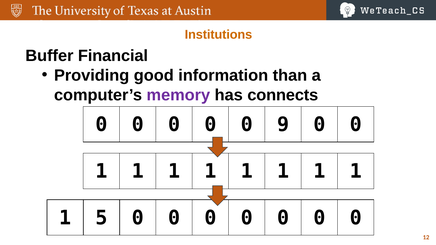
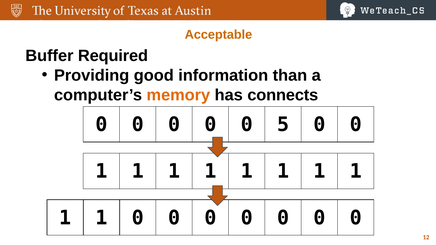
Institutions: Institutions -> Acceptable
Financial: Financial -> Required
memory colour: purple -> orange
9: 9 -> 5
5 at (102, 218): 5 -> 1
